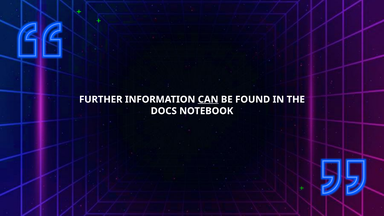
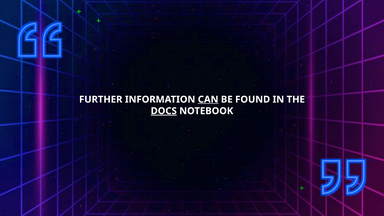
DOCS underline: none -> present
